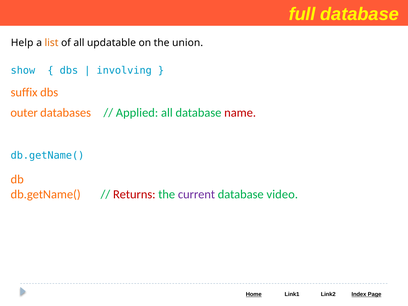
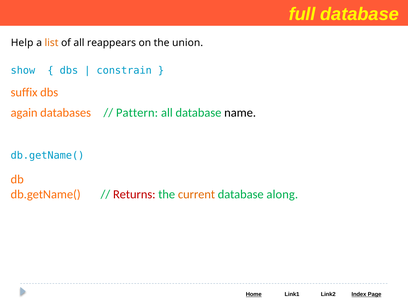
updatable: updatable -> reappears
involving: involving -> constrain
outer: outer -> again
Applied: Applied -> Pattern
name colour: red -> black
current colour: purple -> orange
video: video -> along
